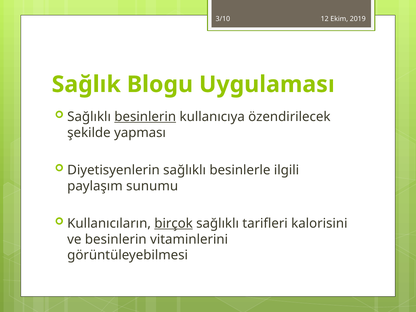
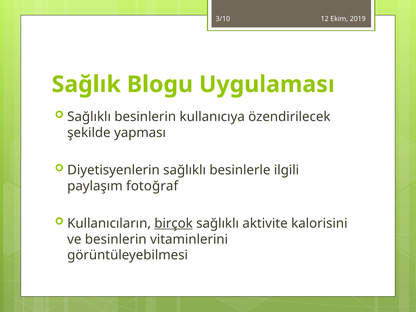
besinlerin at (145, 117) underline: present -> none
sunumu: sunumu -> fotoğraf
tarifleri: tarifleri -> aktivite
